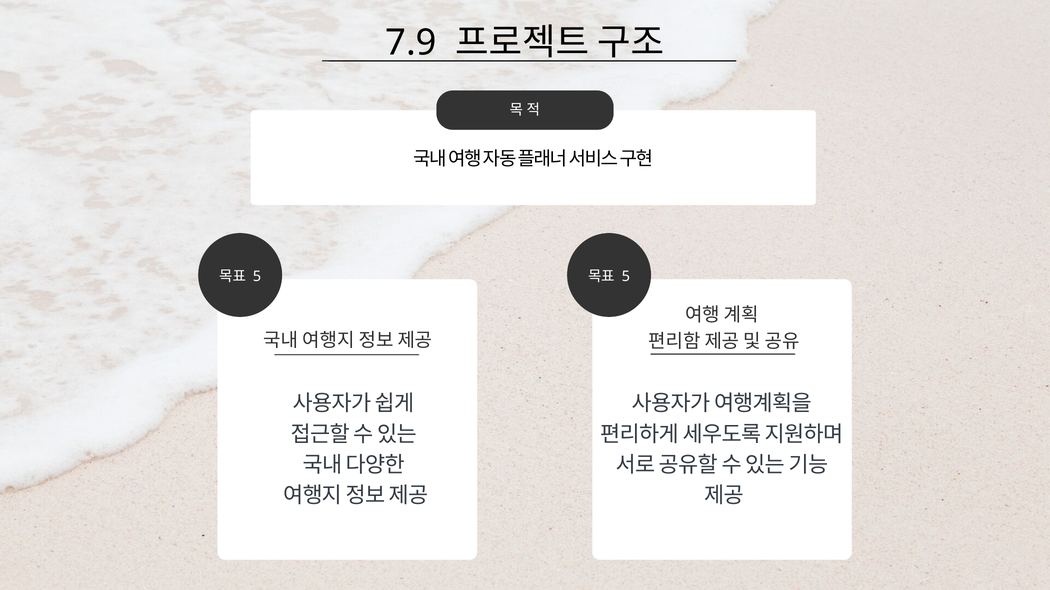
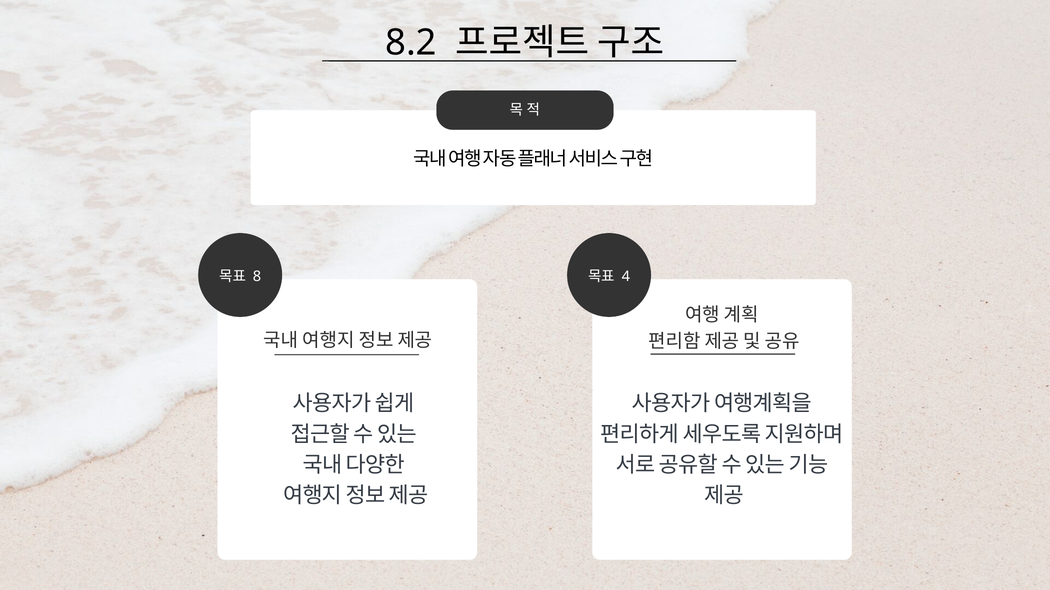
7.9: 7.9 -> 8.2
5 at (257, 277): 5 -> 8
5 at (626, 277): 5 -> 4
